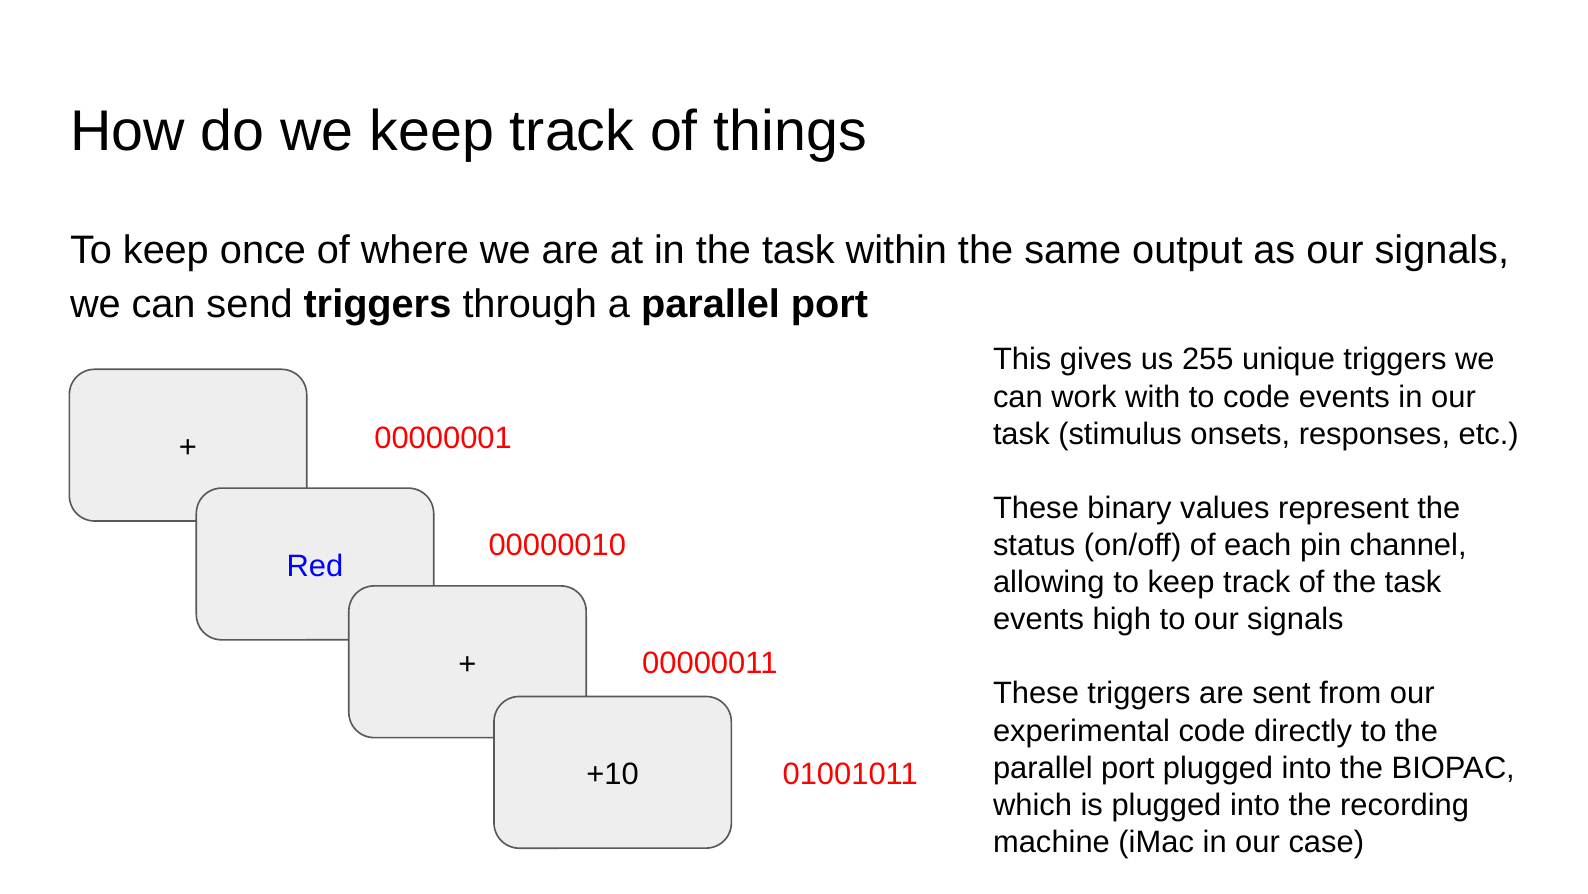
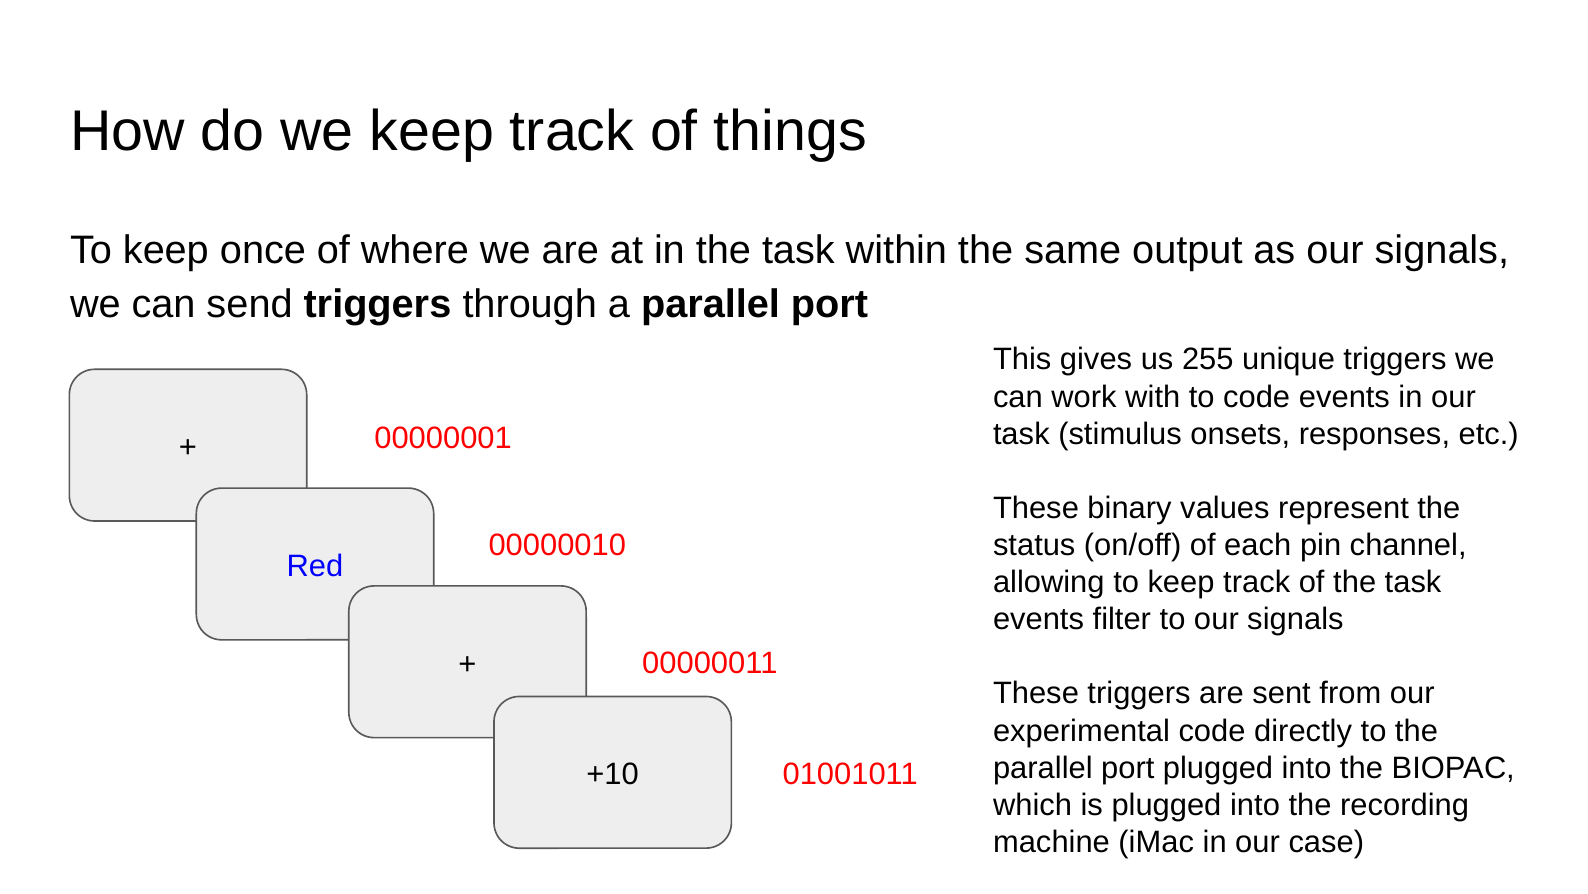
high: high -> filter
